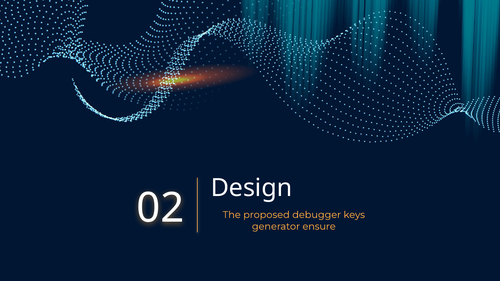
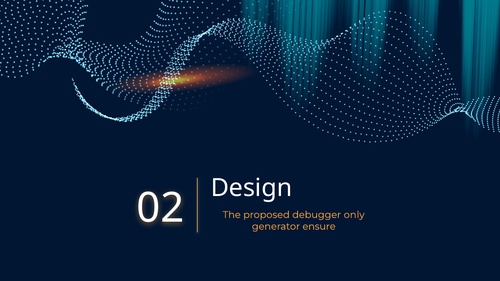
keys: keys -> only
